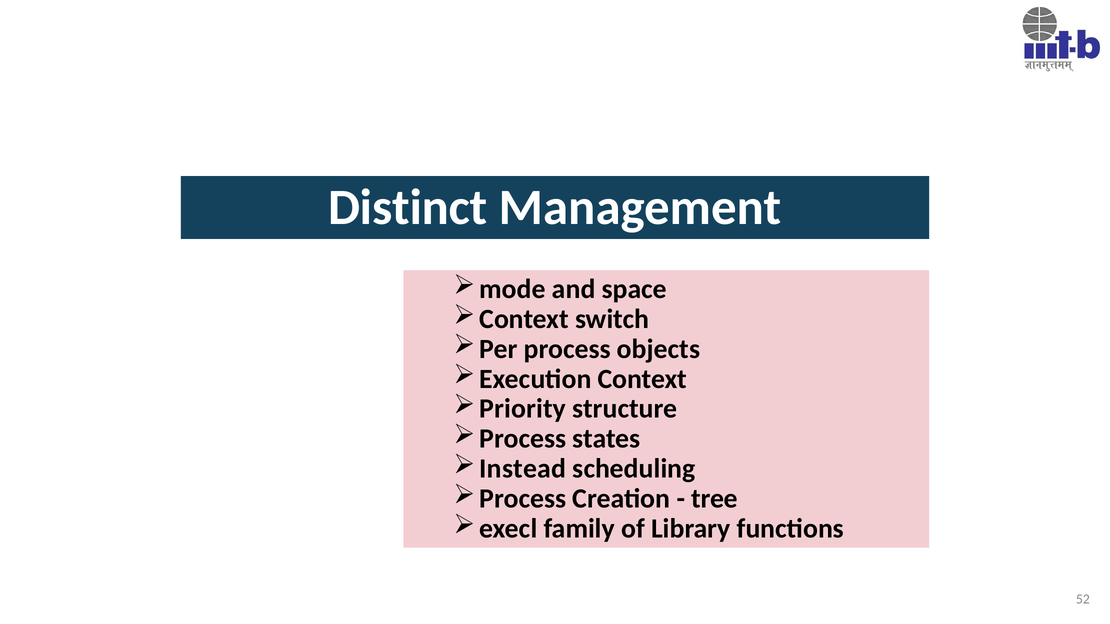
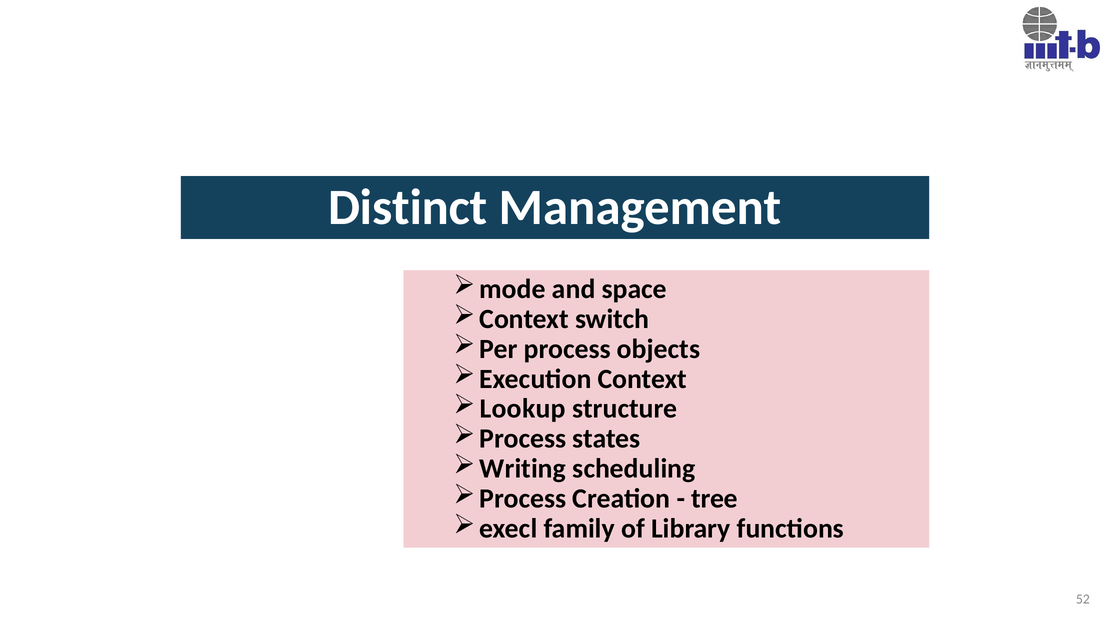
Priority: Priority -> Lookup
Instead: Instead -> Writing
